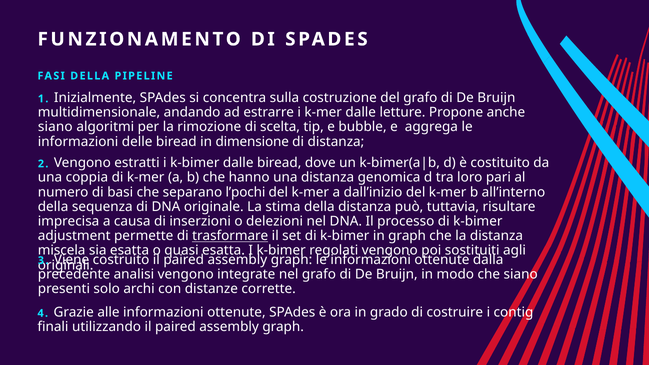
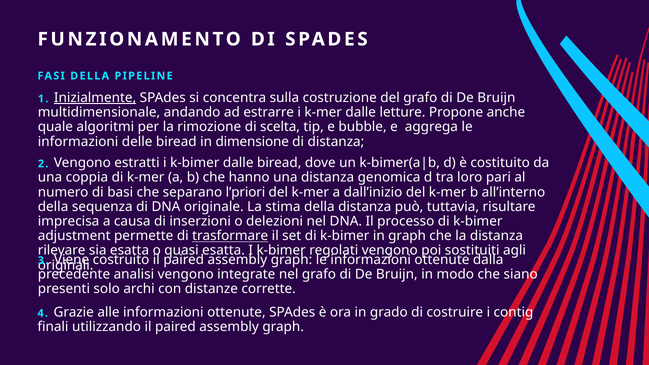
Inizialmente underline: none -> present
siano at (55, 127): siano -> quale
l’pochi: l’pochi -> l’priori
miscela: miscela -> rilevare
